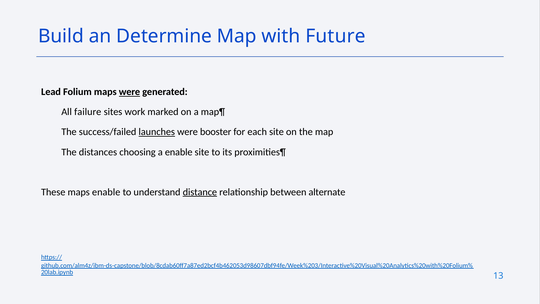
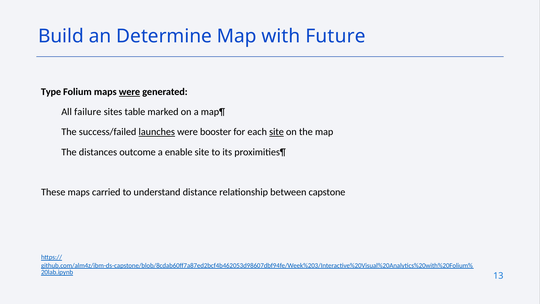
Lead: Lead -> Type
work: work -> table
site at (277, 132) underline: none -> present
choosing: choosing -> outcome
maps enable: enable -> carried
distance underline: present -> none
alternate: alternate -> capstone
